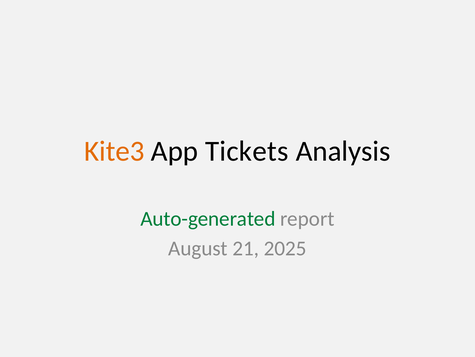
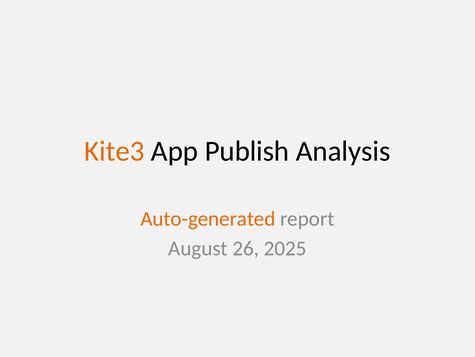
Tickets: Tickets -> Publish
Auto-generated colour: green -> orange
21: 21 -> 26
